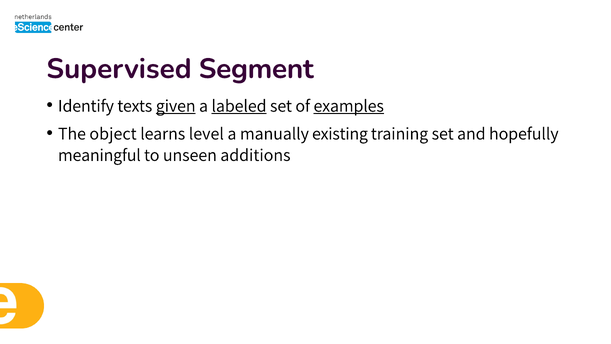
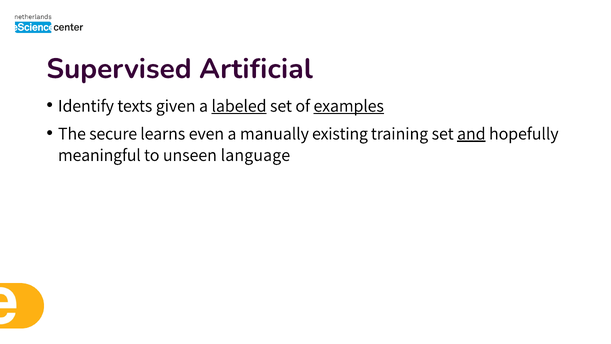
Segment: Segment -> Artificial
given underline: present -> none
object: object -> secure
level: level -> even
and underline: none -> present
additions: additions -> language
